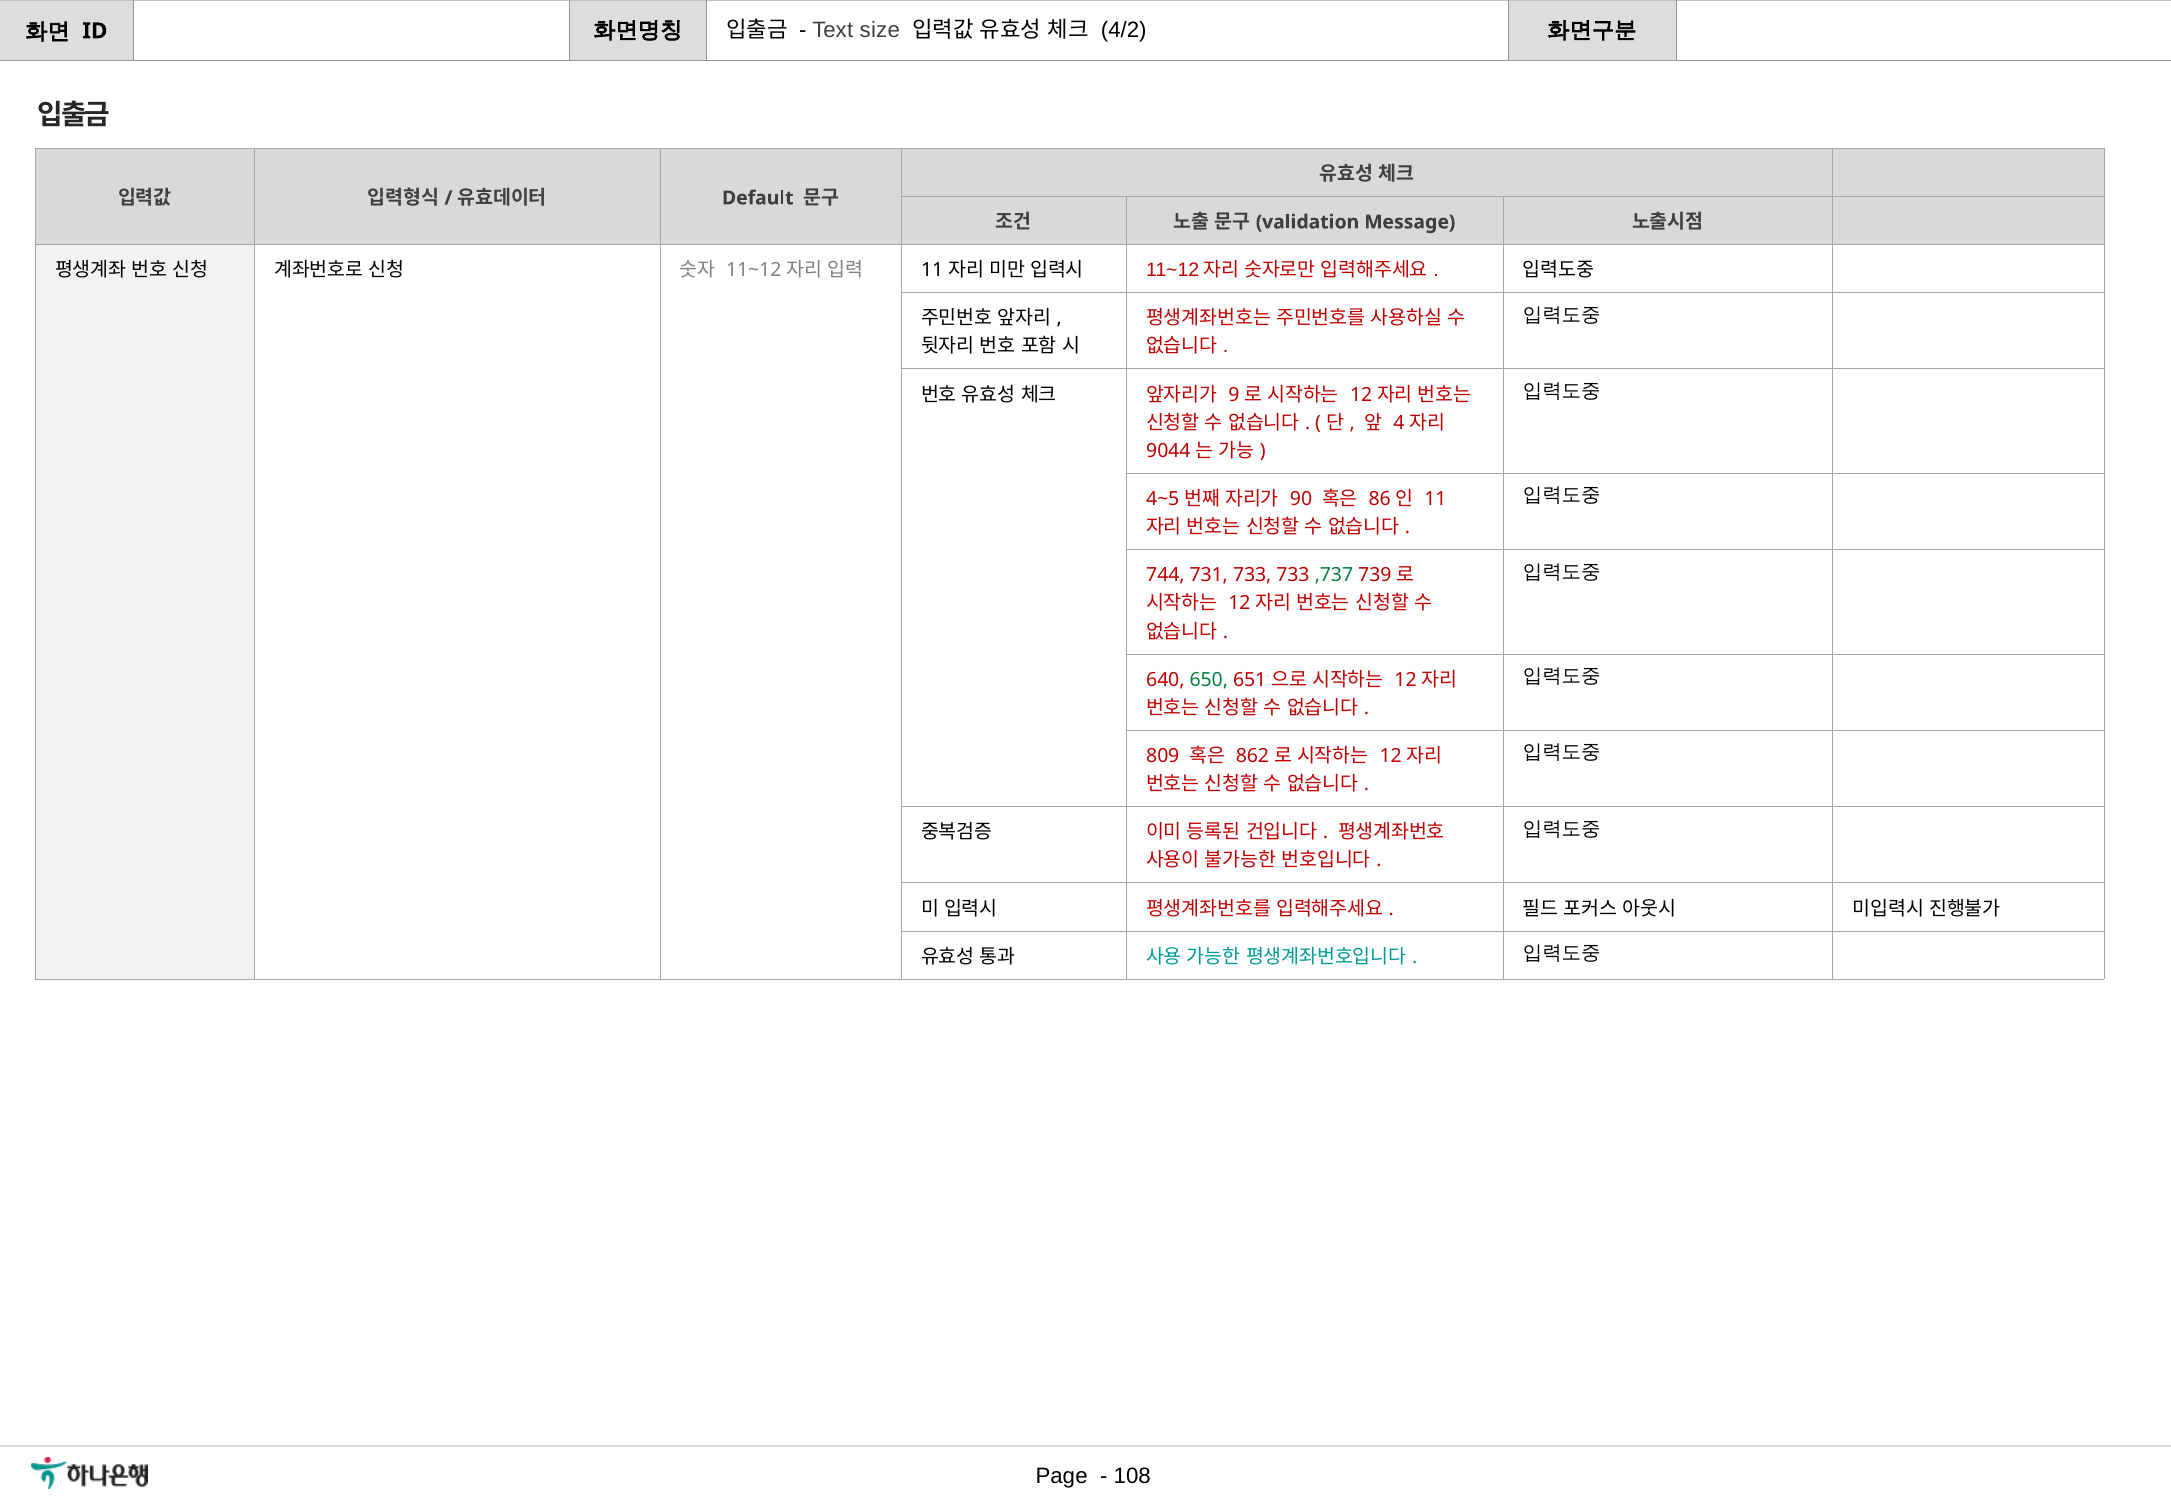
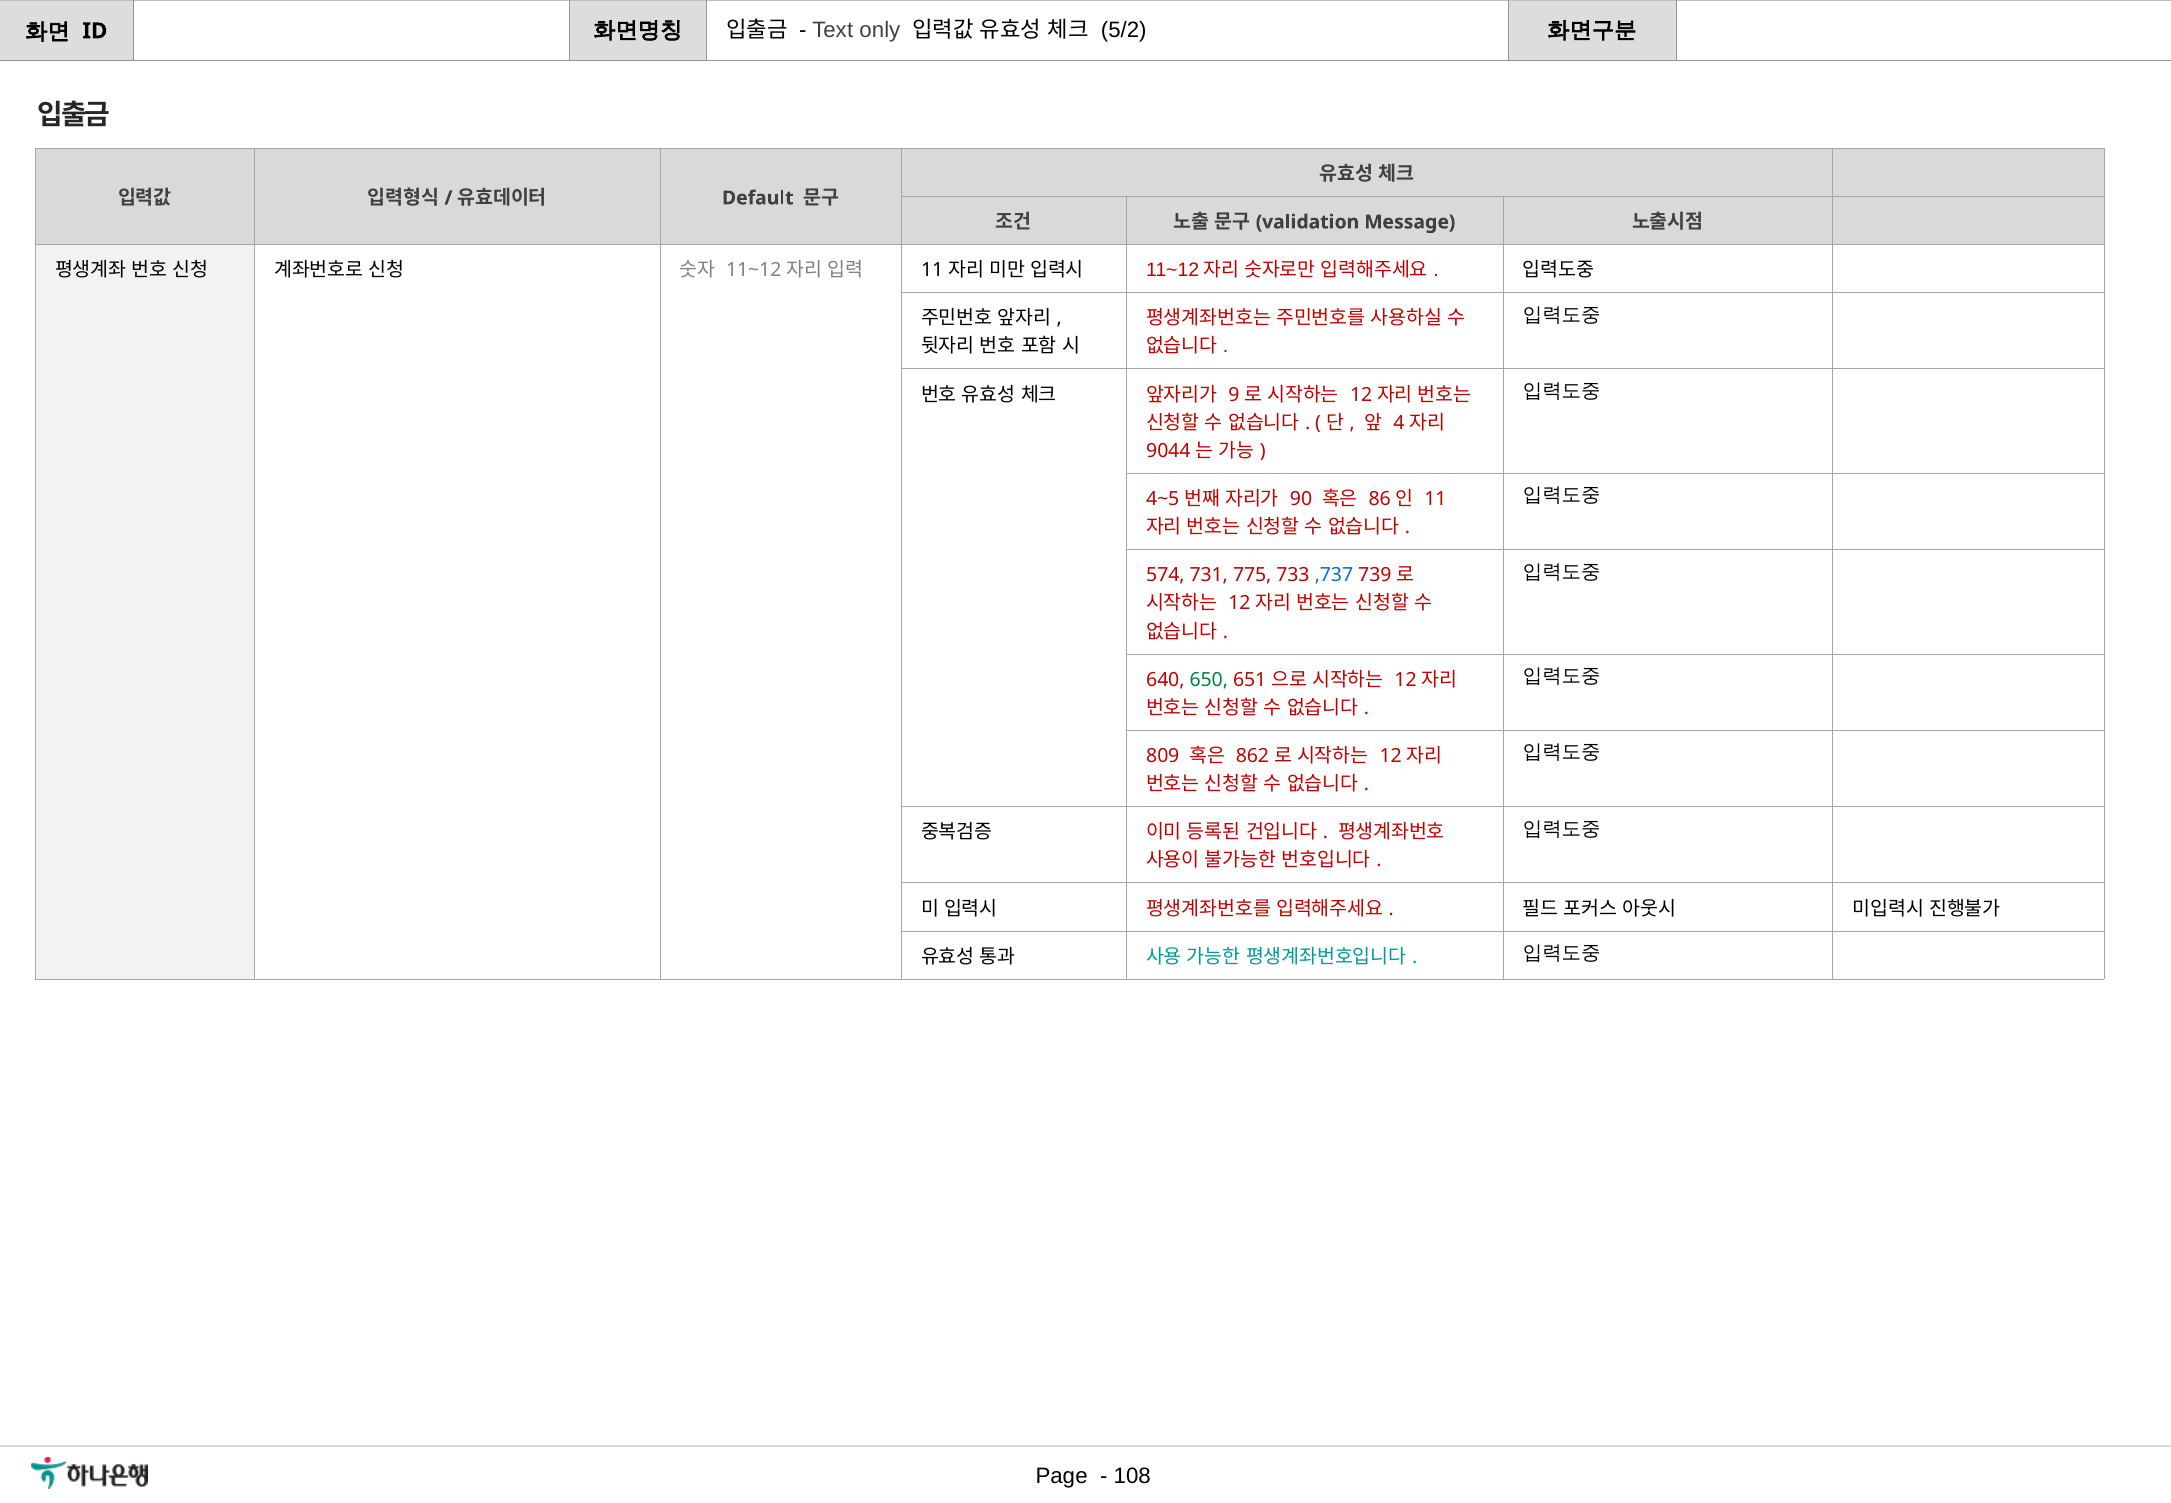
size: size -> only
4/2: 4/2 -> 5/2
744: 744 -> 574
731 733: 733 -> 775
,737 colour: green -> blue
